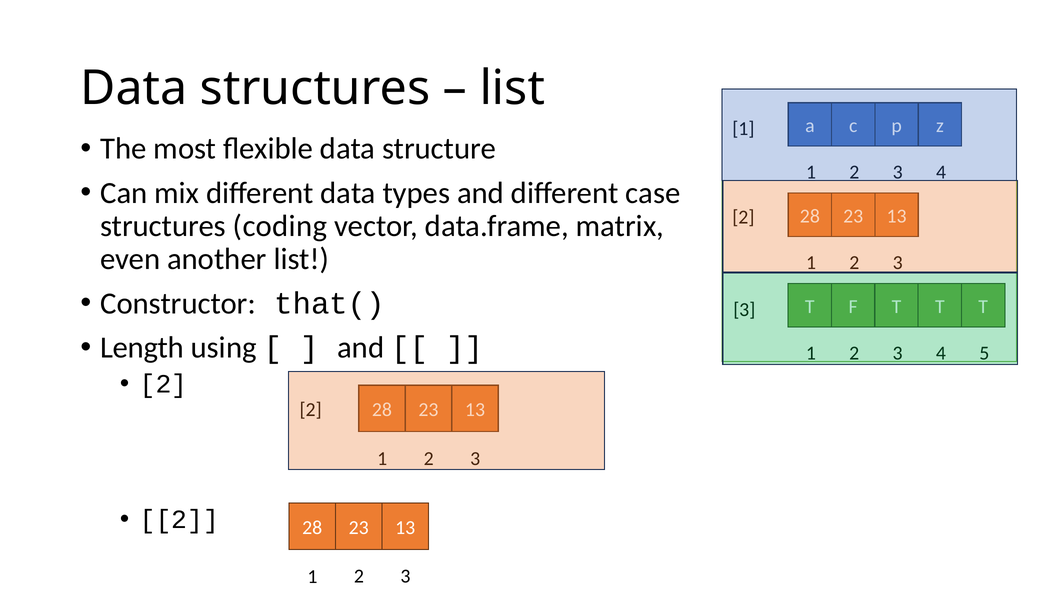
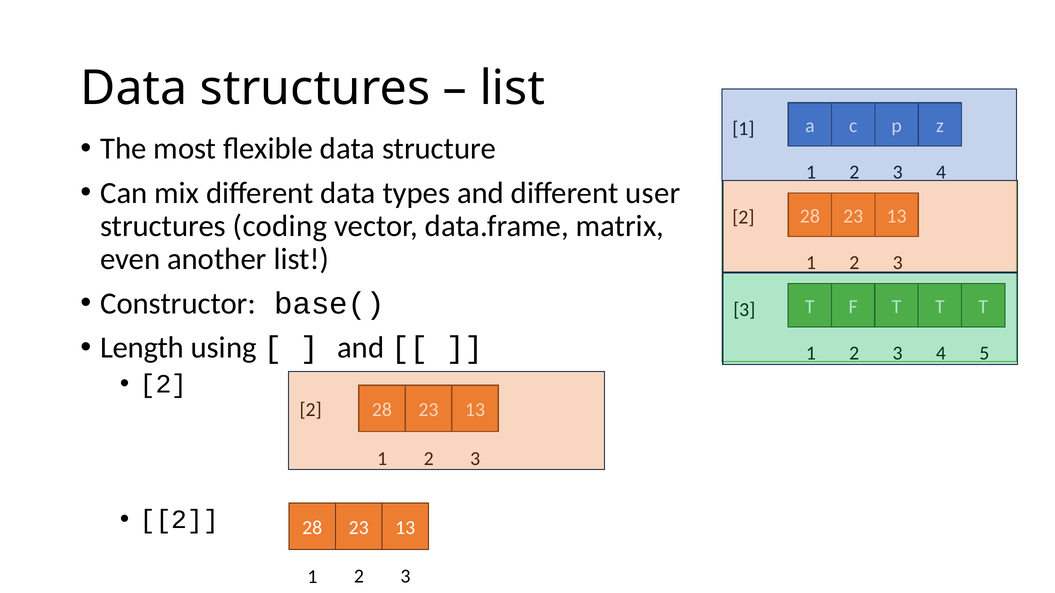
case: case -> user
that(: that( -> base(
